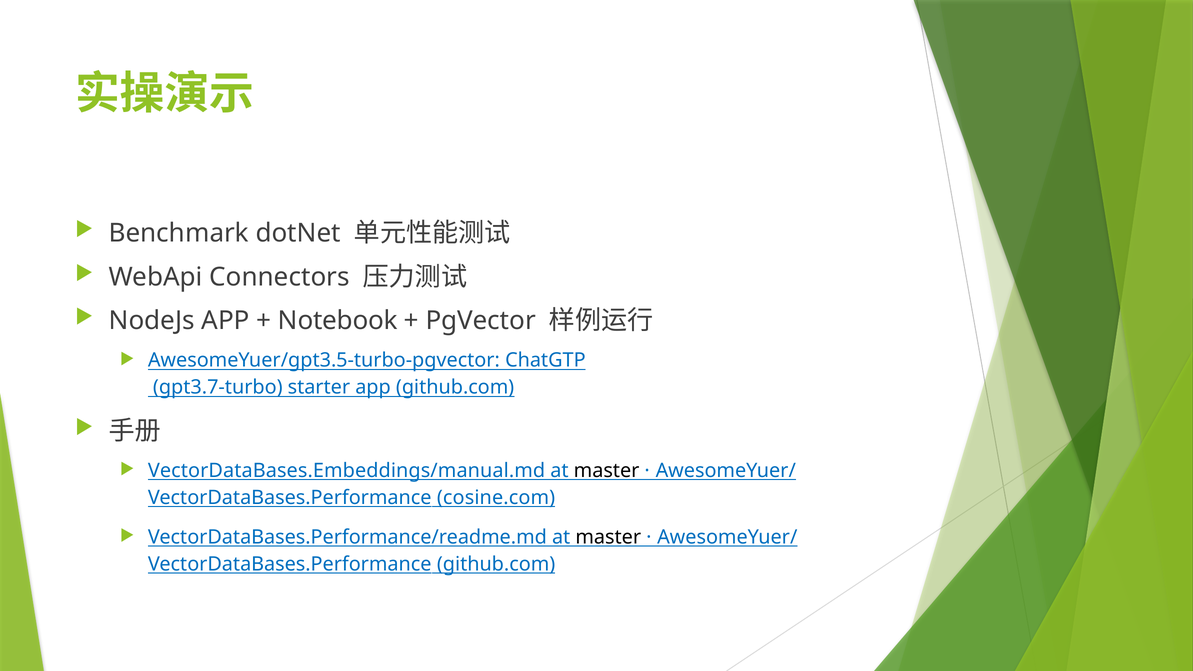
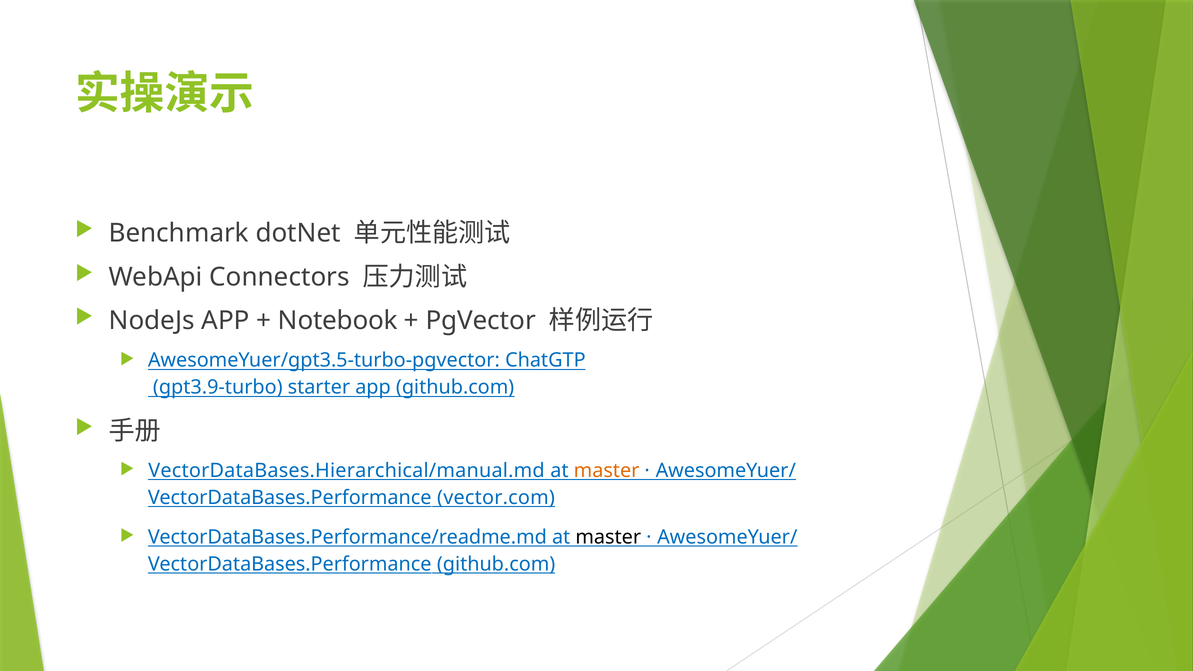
gpt3.7-turbo: gpt3.7-turbo -> gpt3.9-turbo
VectorDataBases.Embeddings/manual.md: VectorDataBases.Embeddings/manual.md -> VectorDataBases.Hierarchical/manual.md
master at (607, 471) colour: black -> orange
cosine.com: cosine.com -> vector.com
